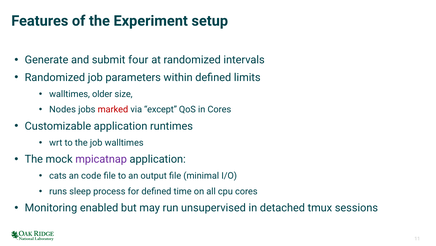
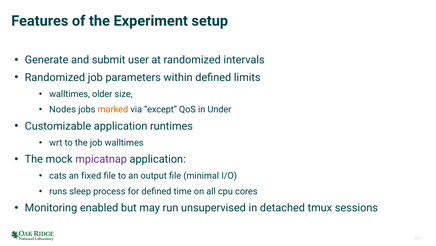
four: four -> user
marked colour: red -> orange
in Cores: Cores -> Under
code: code -> fixed
